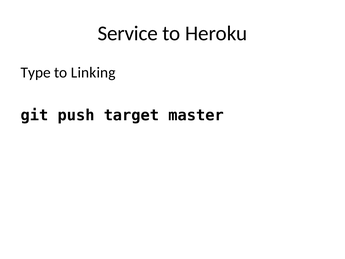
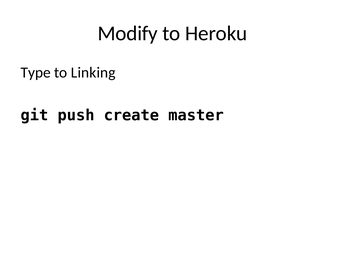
Service: Service -> Modify
target: target -> create
